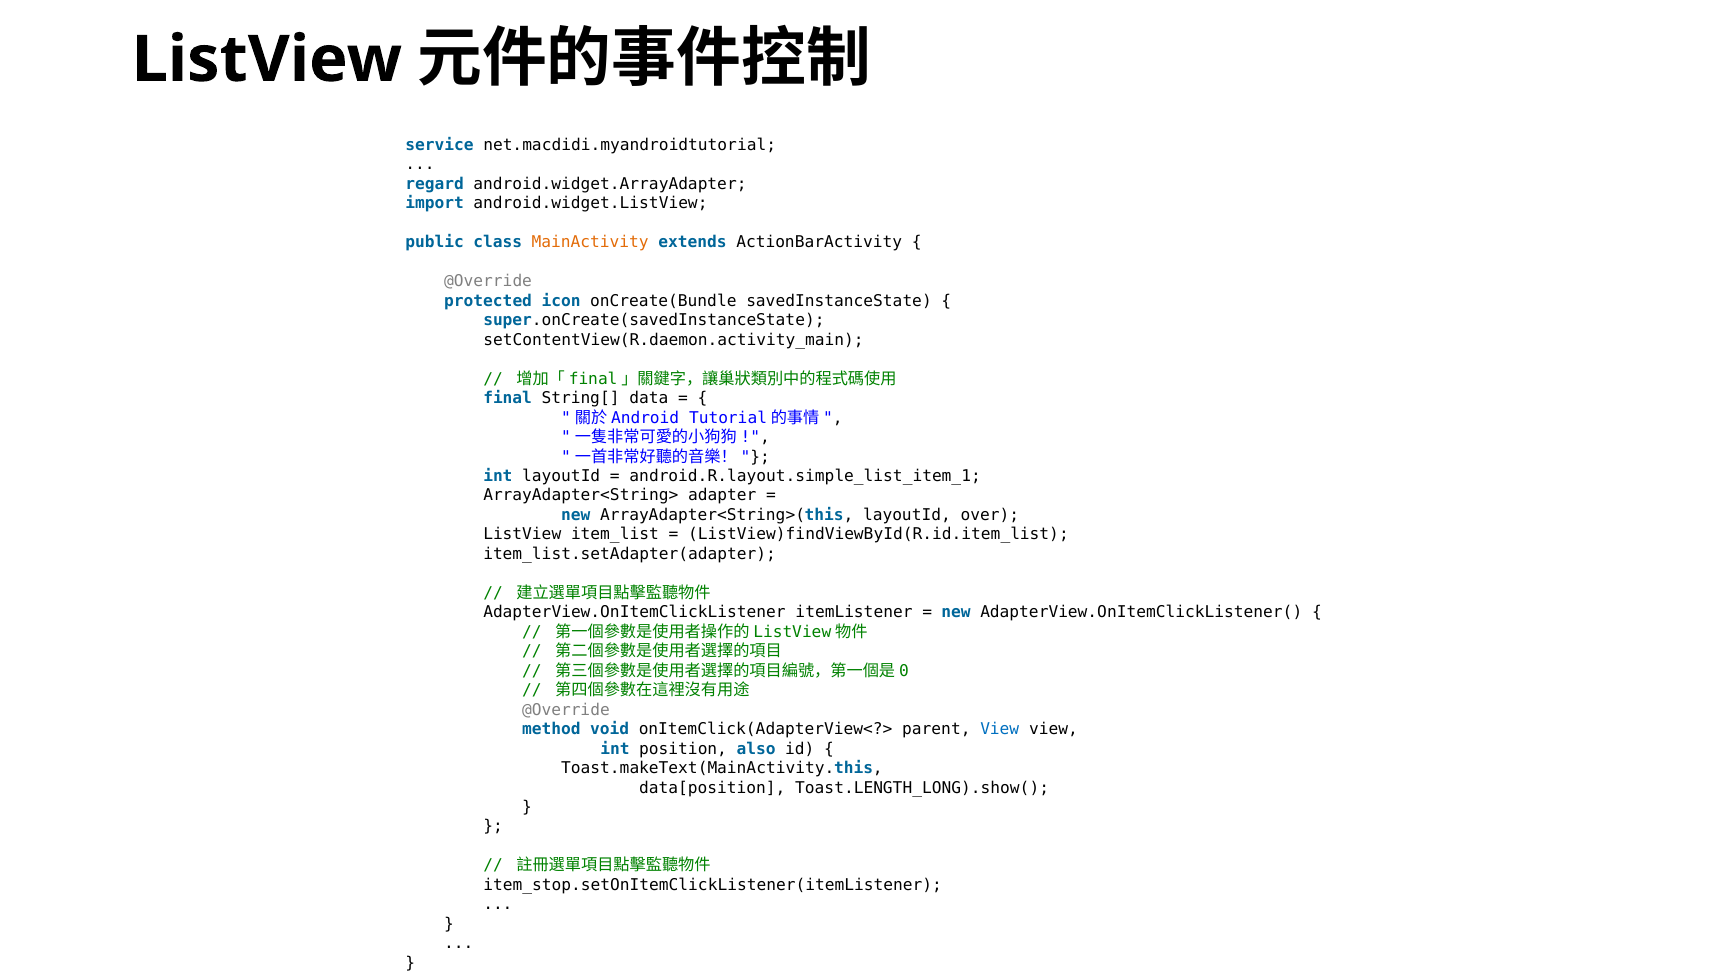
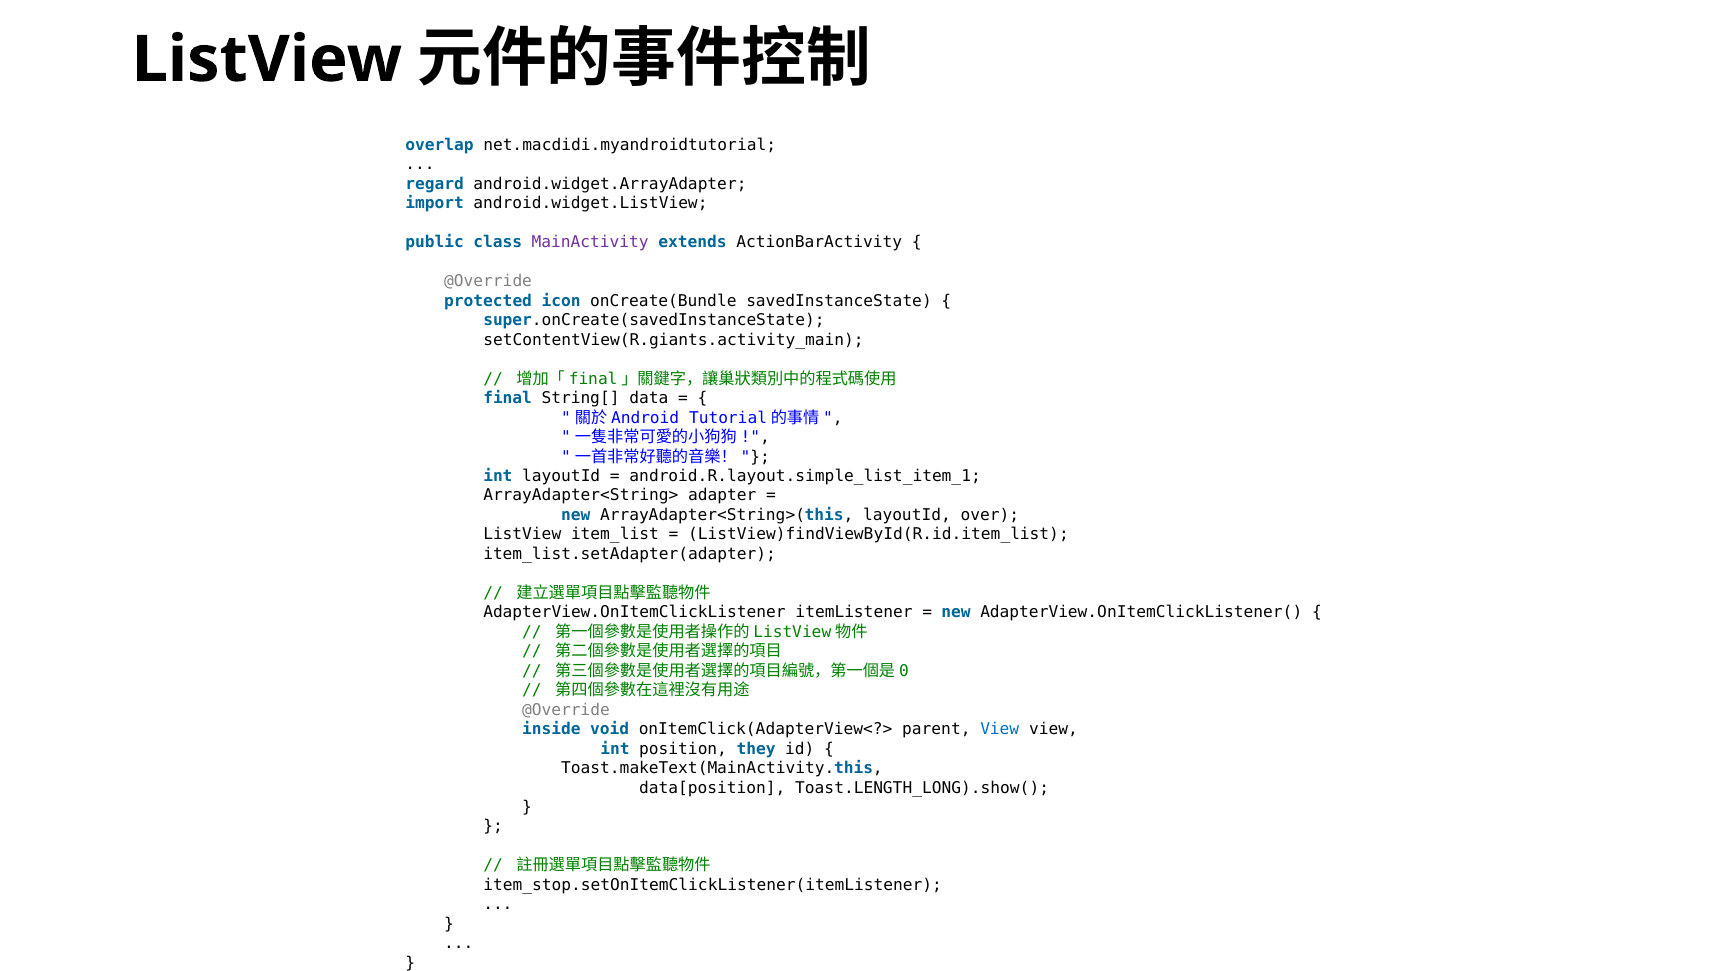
service: service -> overlap
MainActivity colour: orange -> purple
setContentView(R.daemon.activity_main: setContentView(R.daemon.activity_main -> setContentView(R.giants.activity_main
method: method -> inside
also: also -> they
